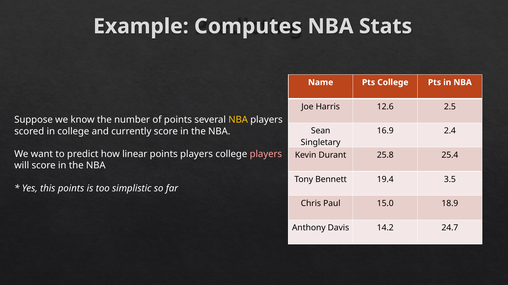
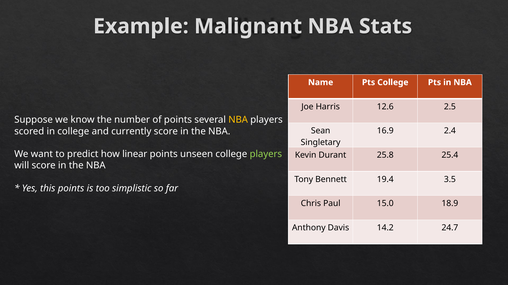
Computes: Computes -> Malignant
points players: players -> unseen
players at (266, 154) colour: pink -> light green
